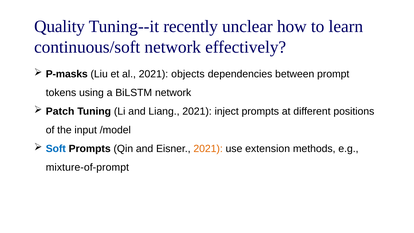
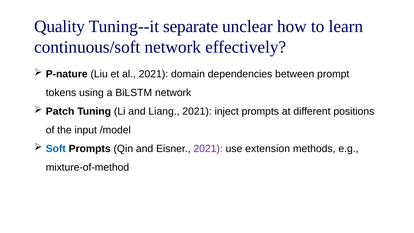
recently: recently -> separate
P-masks: P-masks -> P-nature
objects: objects -> domain
2021 at (208, 149) colour: orange -> purple
mixture-of-prompt: mixture-of-prompt -> mixture-of-method
